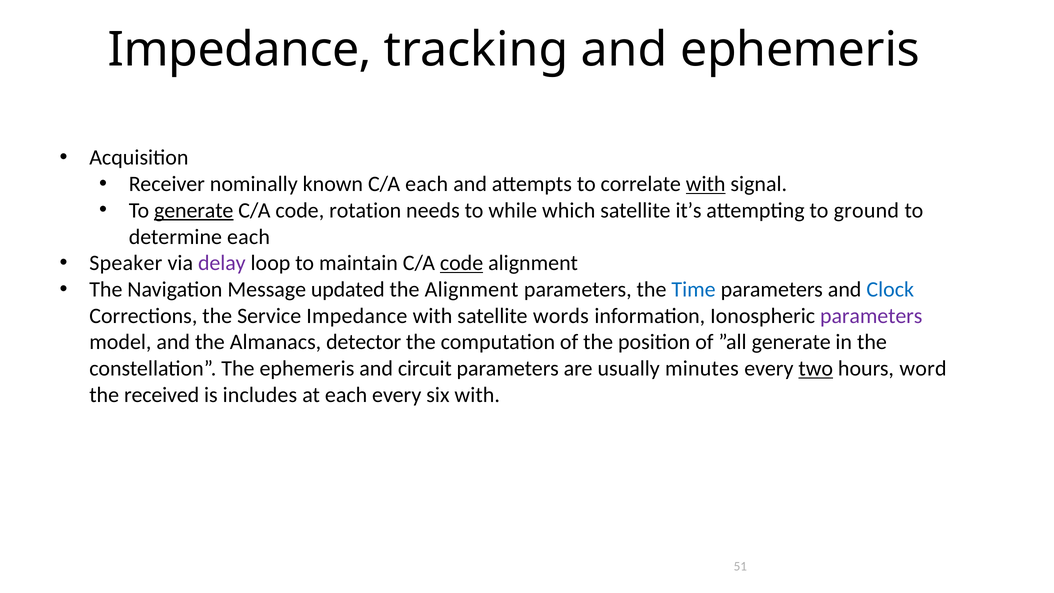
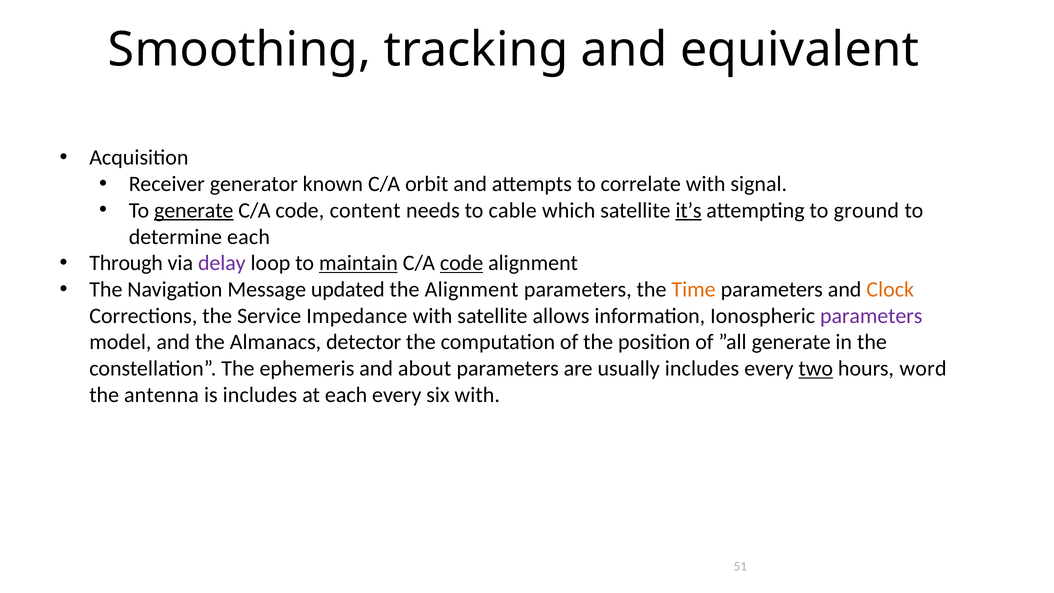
Impedance at (240, 50): Impedance -> Smoothing
and ephemeris: ephemeris -> equivalent
nominally: nominally -> generator
C/A each: each -> orbit
with at (706, 184) underline: present -> none
rotation: rotation -> content
while: while -> cable
it’s underline: none -> present
Speaker: Speaker -> Through
maintain underline: none -> present
Time colour: blue -> orange
Clock colour: blue -> orange
words: words -> allows
circuit: circuit -> about
usually minutes: minutes -> includes
received: received -> antenna
